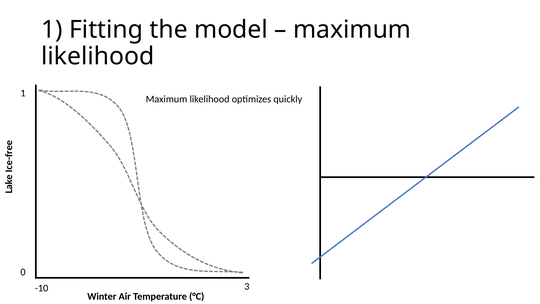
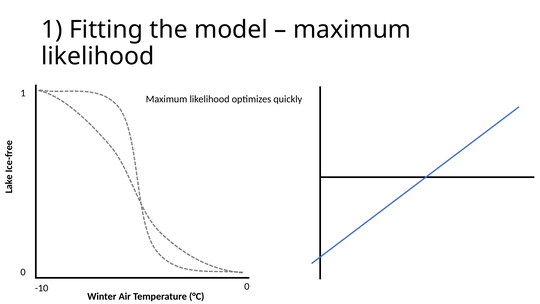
-10 3: 3 -> 0
